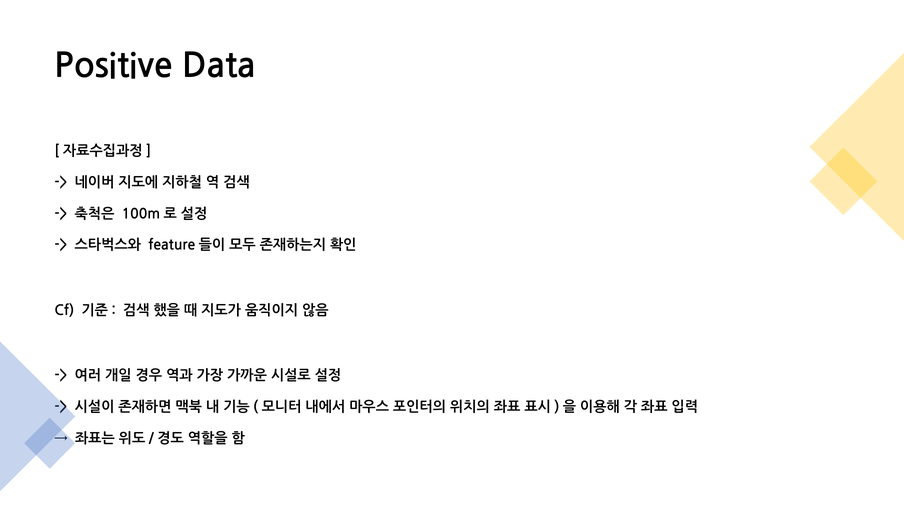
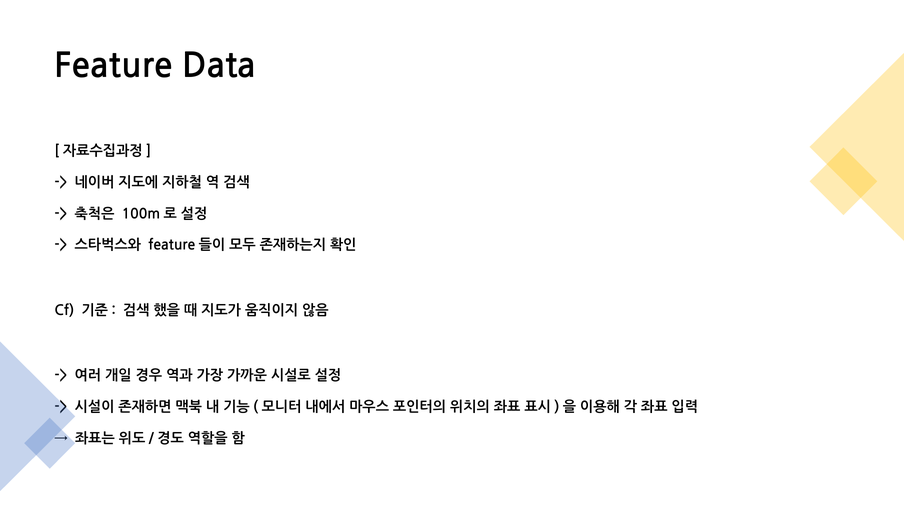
Positive: Positive -> Feature
